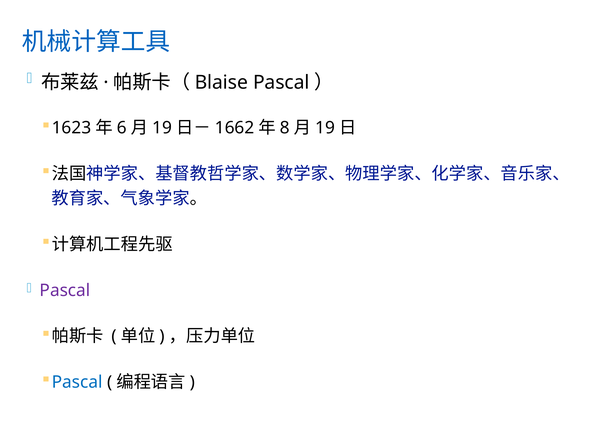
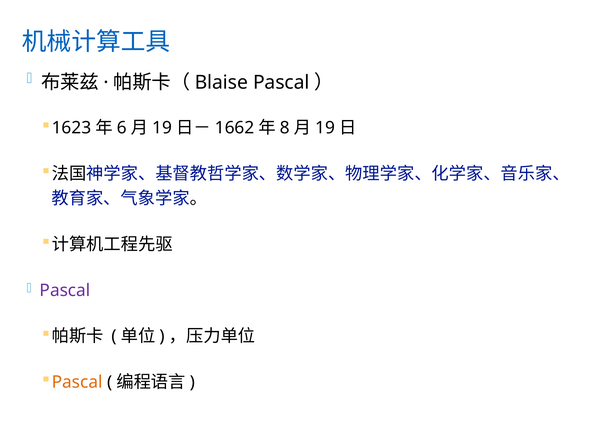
Pascal at (77, 382) colour: blue -> orange
